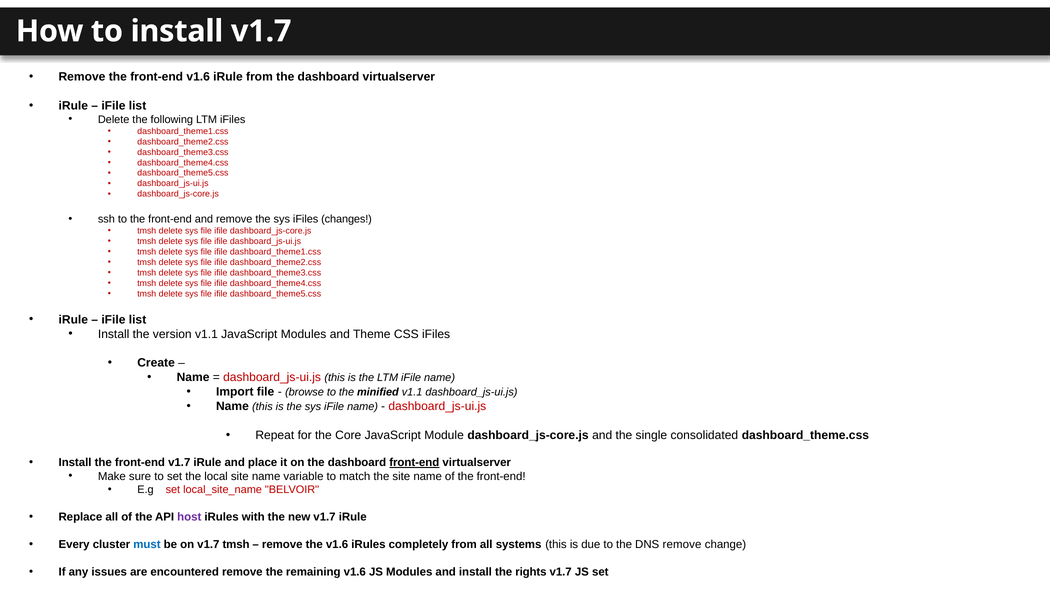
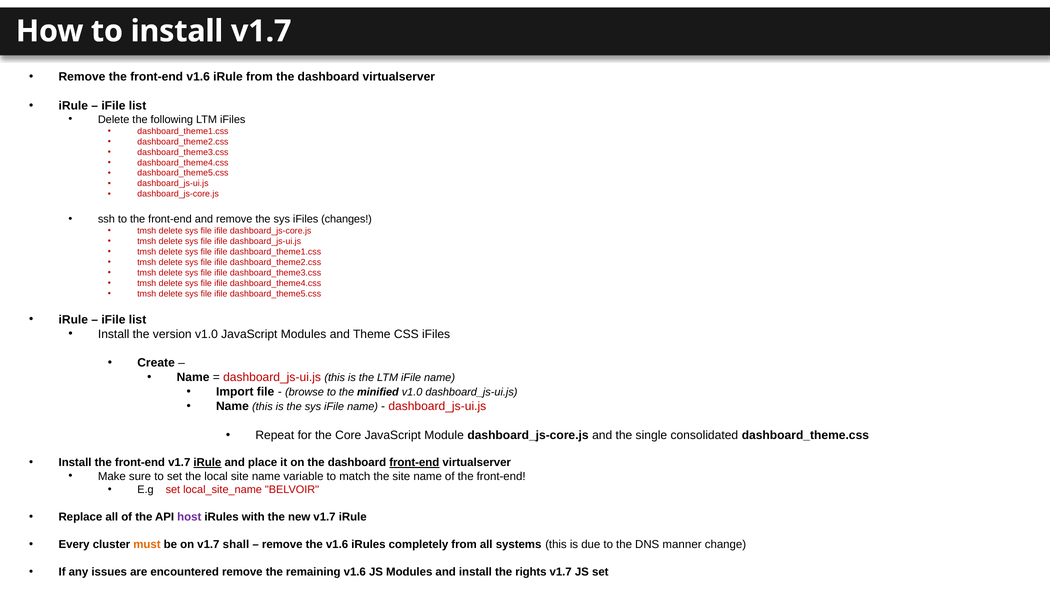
version v1.1: v1.1 -> v1.0
minified v1.1: v1.1 -> v1.0
iRule at (207, 462) underline: none -> present
must colour: blue -> orange
v1.7 tmsh: tmsh -> shall
DNS remove: remove -> manner
